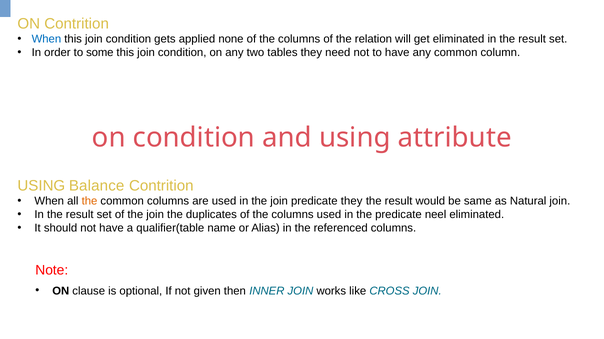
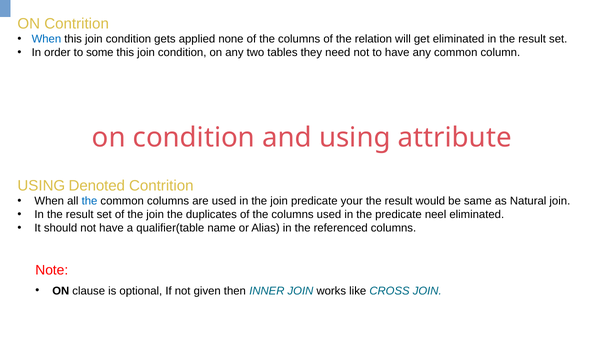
Balance: Balance -> Denoted
the at (89, 202) colour: orange -> blue
predicate they: they -> your
